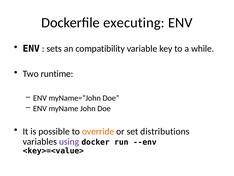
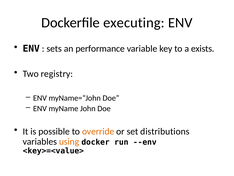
compatibility: compatibility -> performance
while: while -> exists
runtime: runtime -> registry
using colour: purple -> orange
